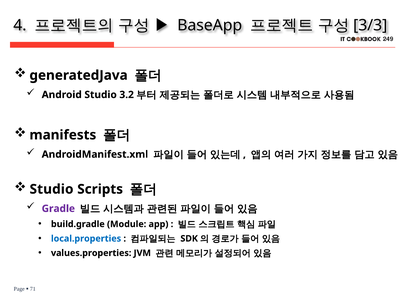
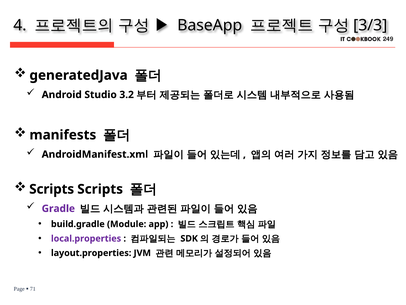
Studio at (52, 189): Studio -> Scripts
local.properties colour: blue -> purple
values.properties: values.properties -> layout.properties
